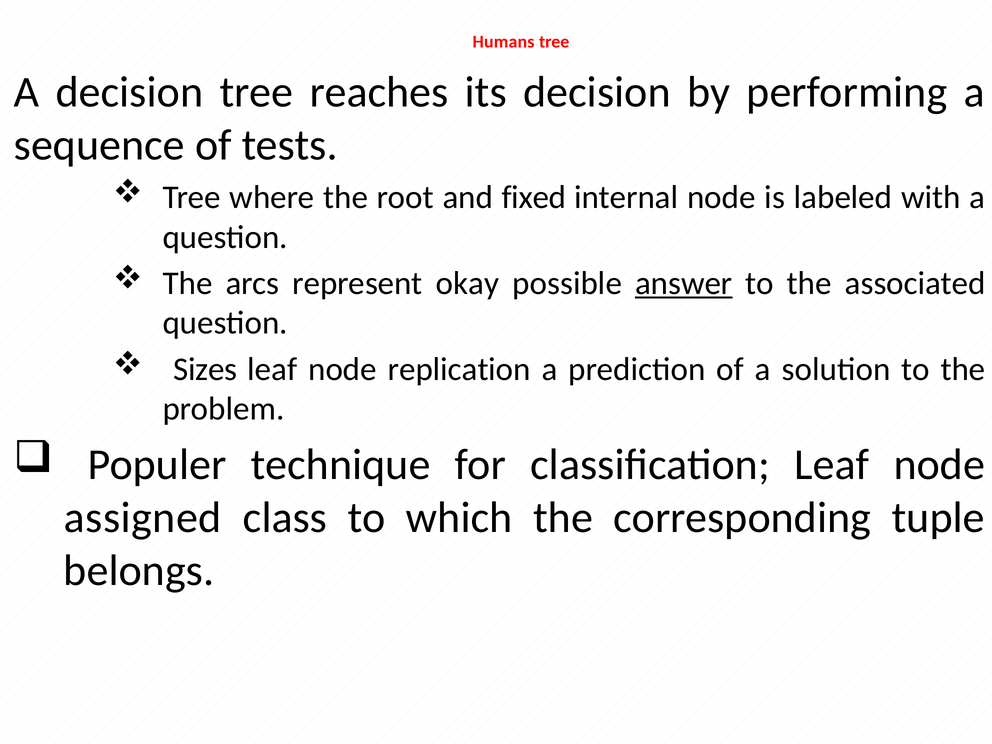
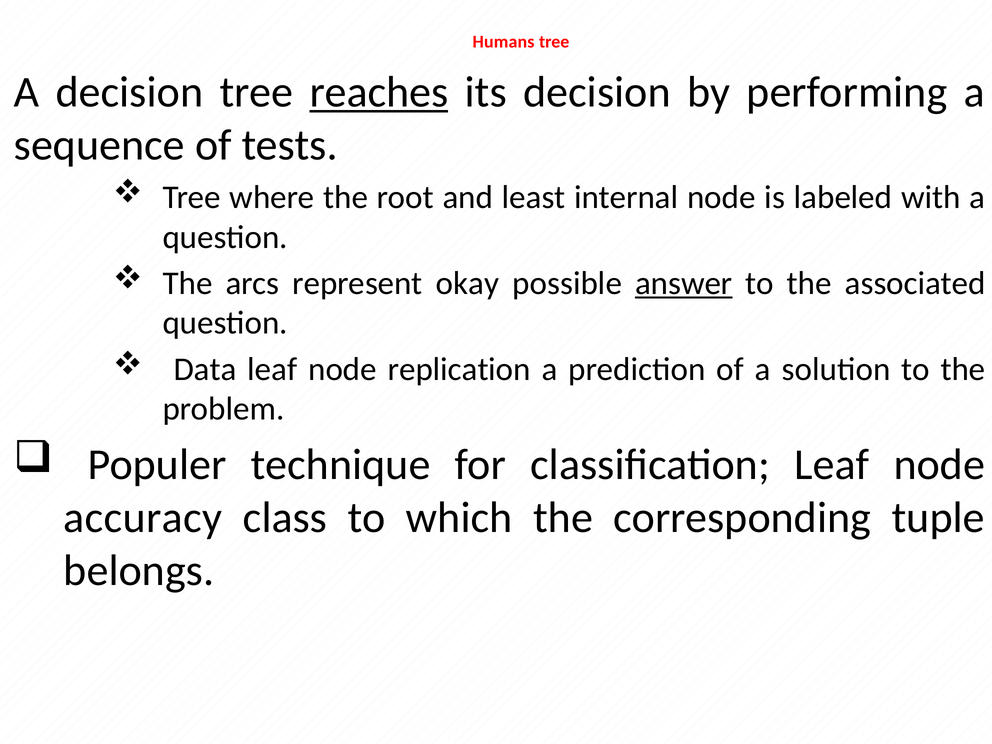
reaches underline: none -> present
fixed: fixed -> least
Sizes: Sizes -> Data
assigned: assigned -> accuracy
